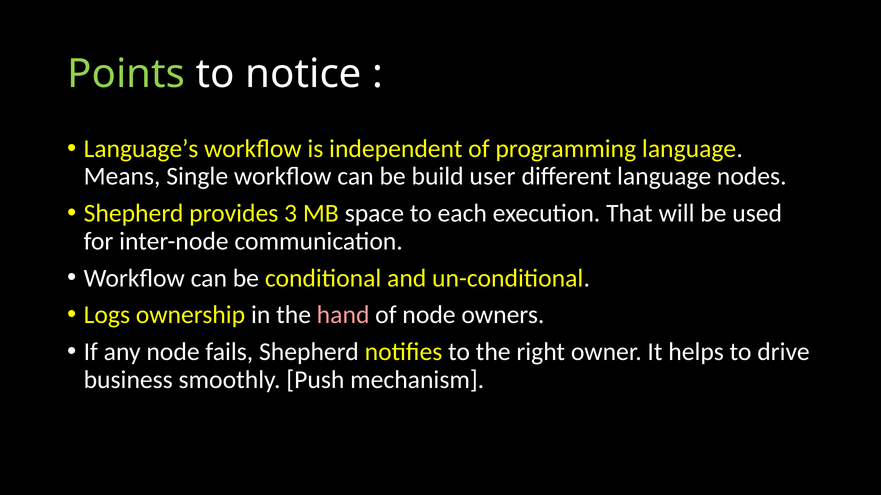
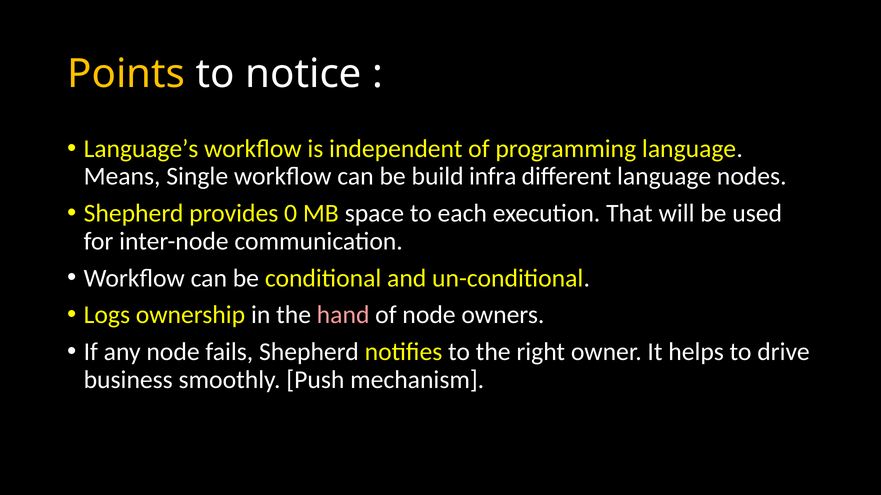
Points colour: light green -> yellow
user: user -> infra
3: 3 -> 0
